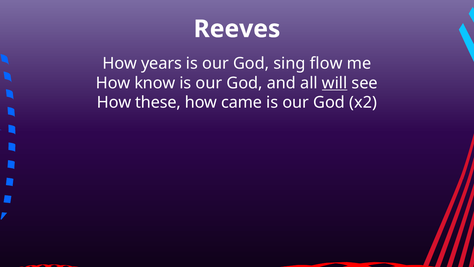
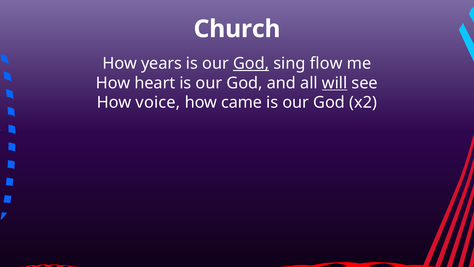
Reeves: Reeves -> Church
God at (251, 63) underline: none -> present
know: know -> heart
these: these -> voice
